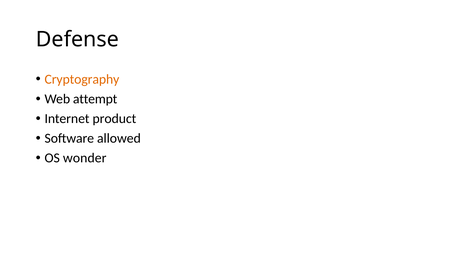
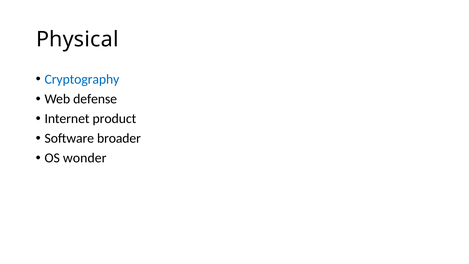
Defense: Defense -> Physical
Cryptography colour: orange -> blue
attempt: attempt -> defense
allowed: allowed -> broader
